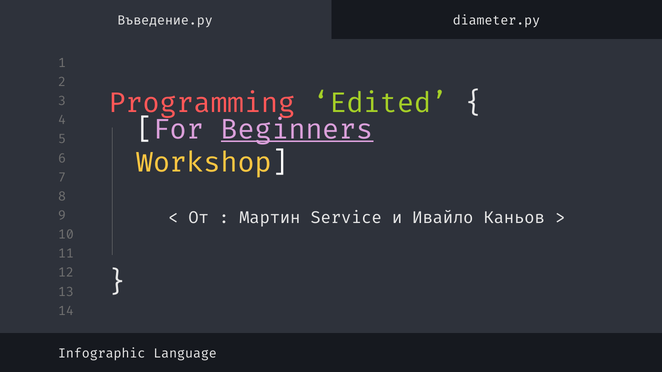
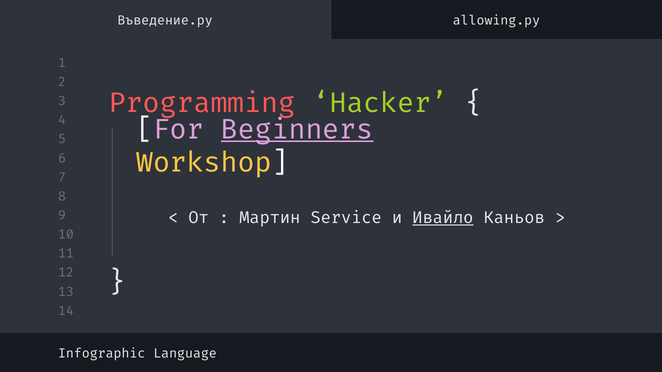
diameter.py: diameter.py -> allowing.py
Edited: Edited -> Hacker
Ивайло underline: none -> present
